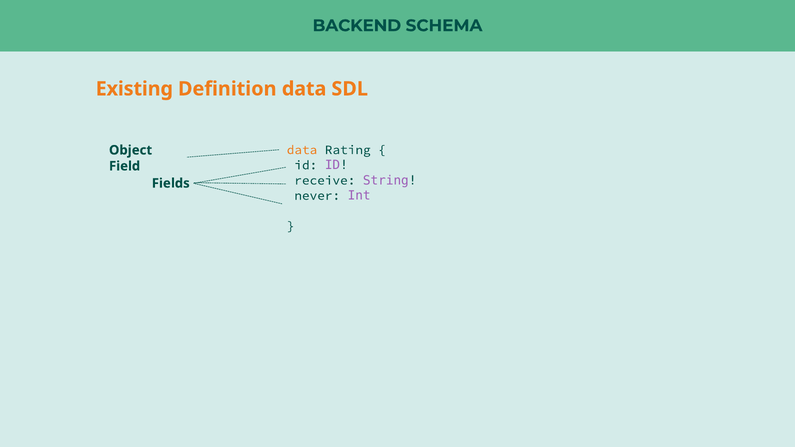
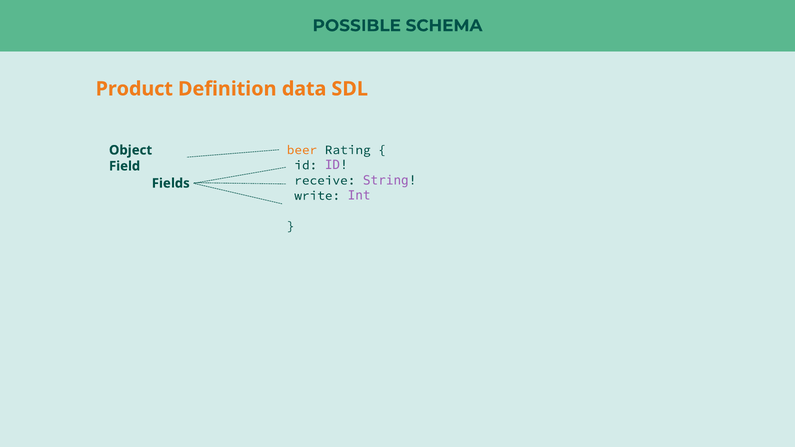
BACKEND: BACKEND -> POSSIBLE
Existing: Existing -> Product
data at (302, 150): data -> beer
never: never -> write
